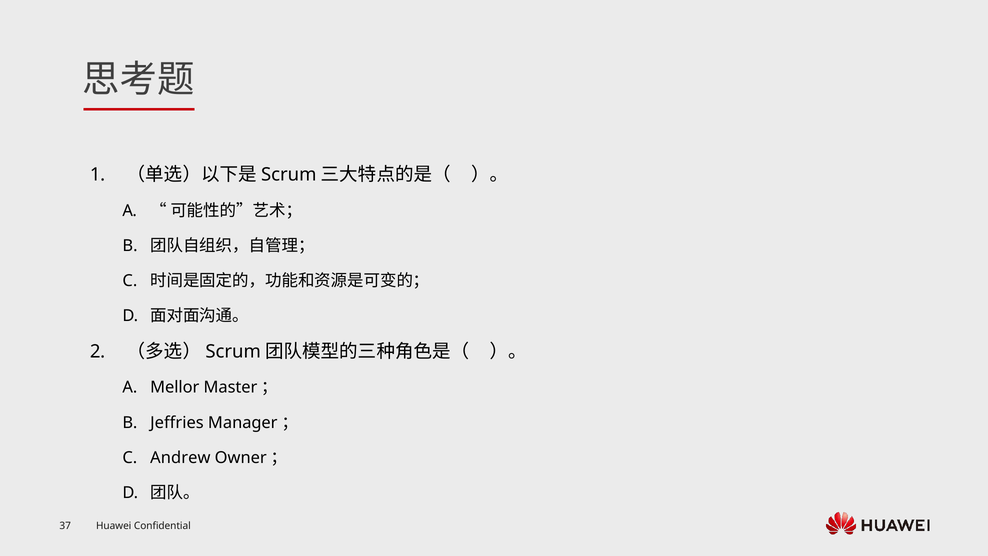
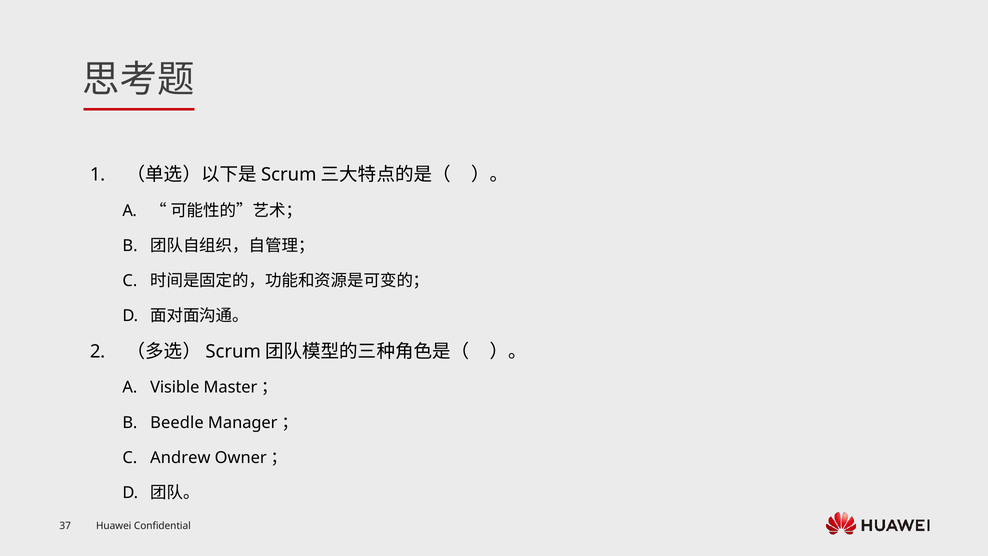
Mellor: Mellor -> Visible
Jeffries: Jeffries -> Beedle
